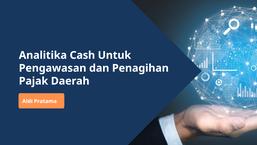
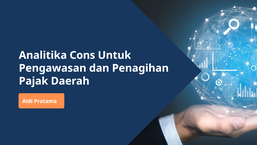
Cash: Cash -> Cons
